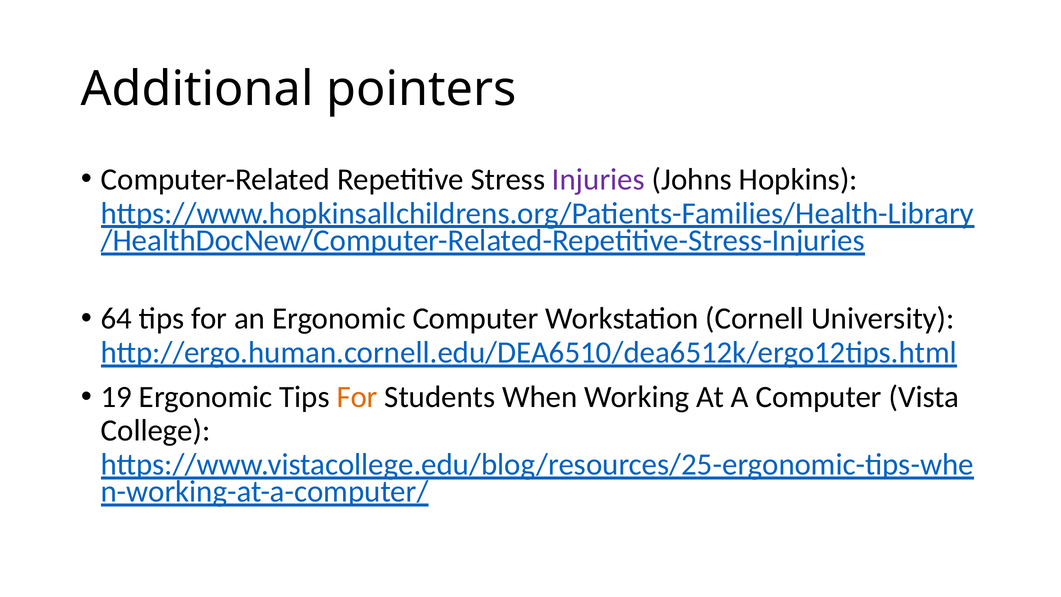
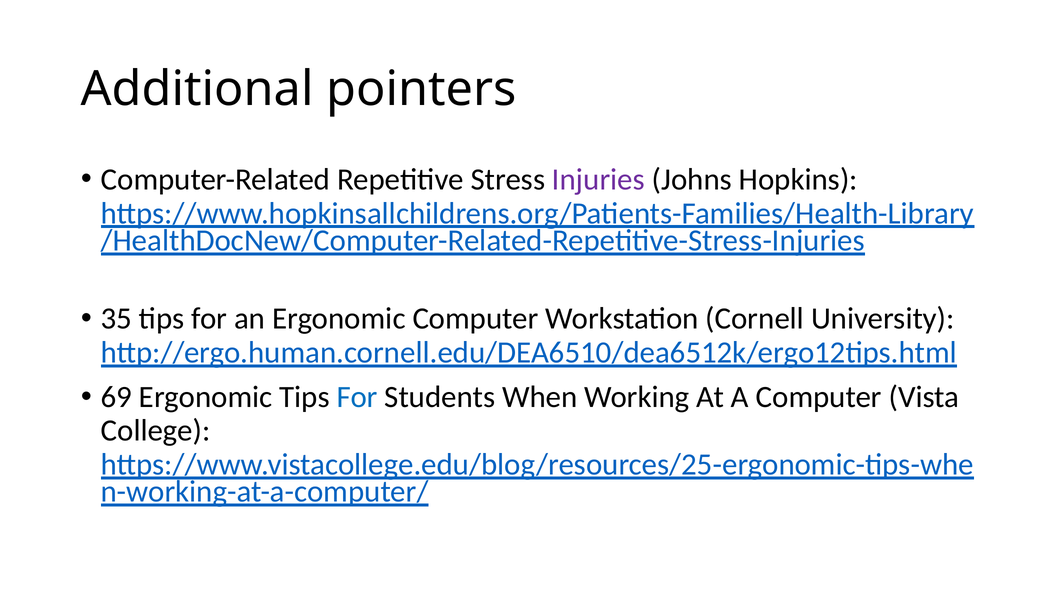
64: 64 -> 35
19: 19 -> 69
For at (357, 397) colour: orange -> blue
